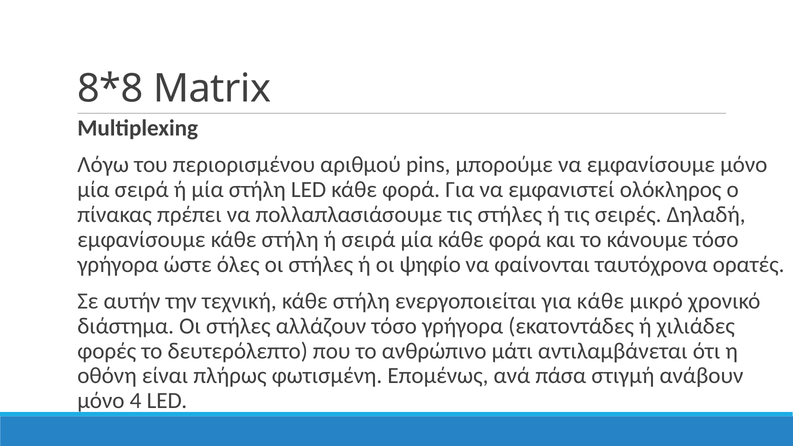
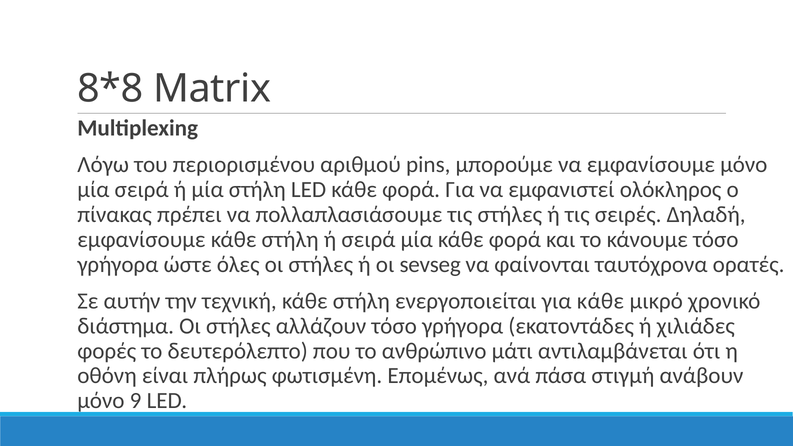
ψηφίο: ψηφίο -> sevseg
4: 4 -> 9
